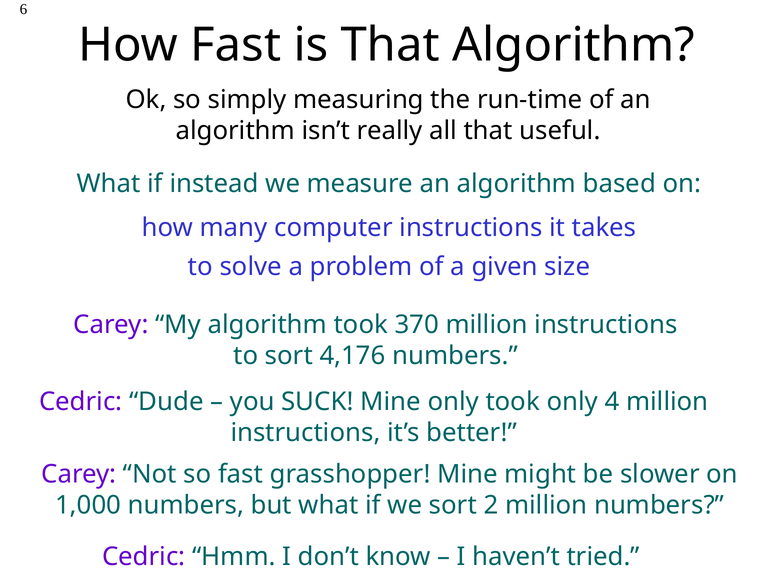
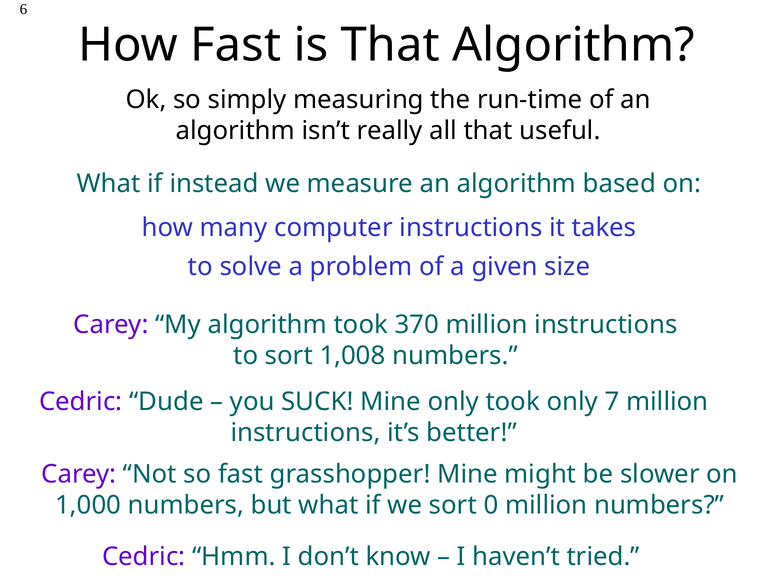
4,176: 4,176 -> 1,008
4: 4 -> 7
2: 2 -> 0
